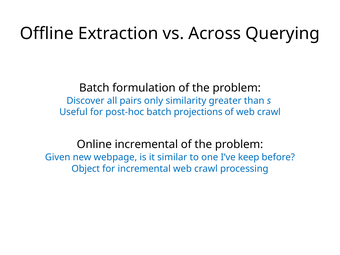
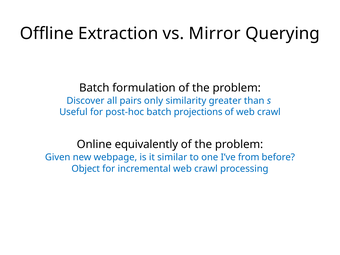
Across: Across -> Mirror
Online incremental: incremental -> equivalently
keep: keep -> from
